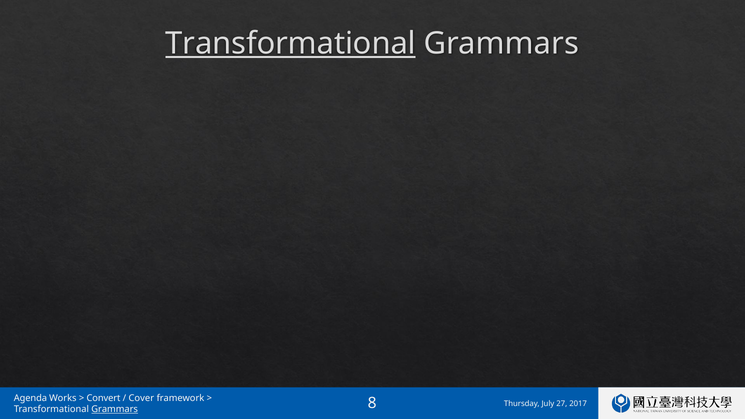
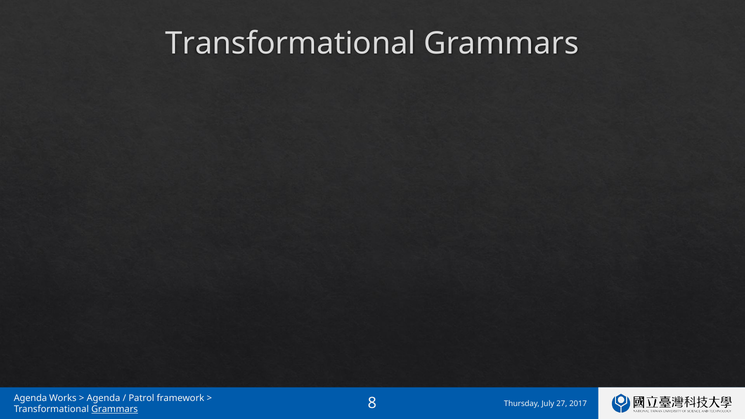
Transformational at (291, 44) underline: present -> none
Convert at (104, 398): Convert -> Agenda
Cover: Cover -> Patrol
